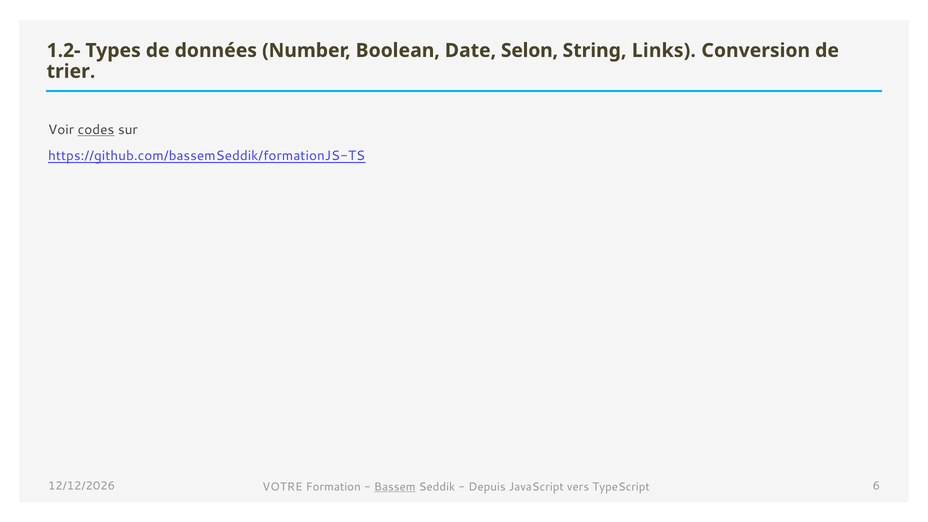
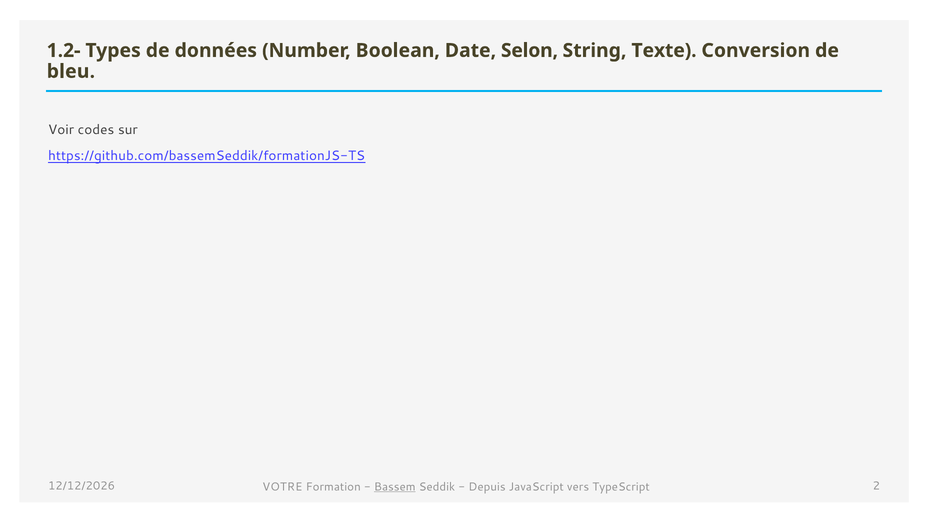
Links: Links -> Texte
trier: trier -> bleu
codes underline: present -> none
6: 6 -> 2
